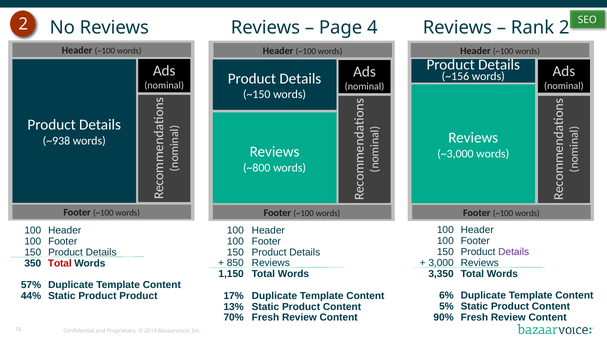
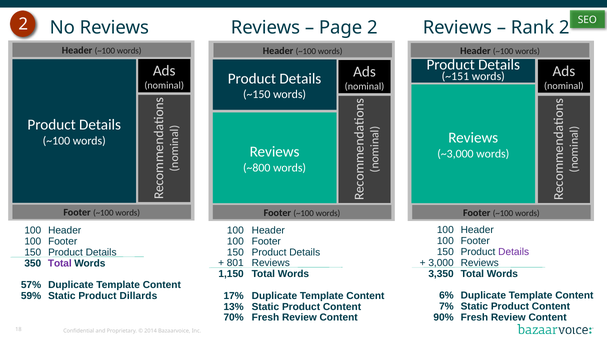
Page 4: 4 -> 2
~156: ~156 -> ~151
~938 at (56, 141): ~938 -> ~100
850: 850 -> 801
Total at (60, 264) colour: red -> purple
44%: 44% -> 59%
Product Product: Product -> Dillards
5%: 5% -> 7%
